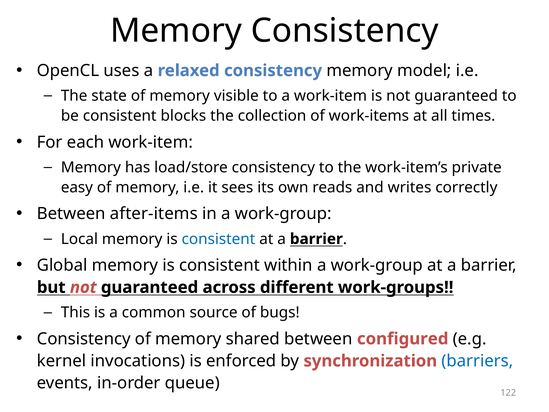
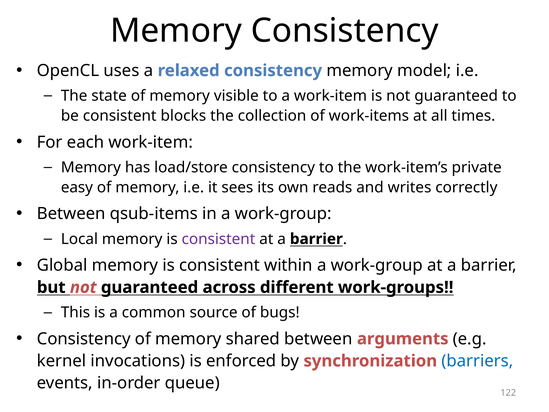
after-items: after-items -> qsub-items
consistent at (218, 239) colour: blue -> purple
configured: configured -> arguments
